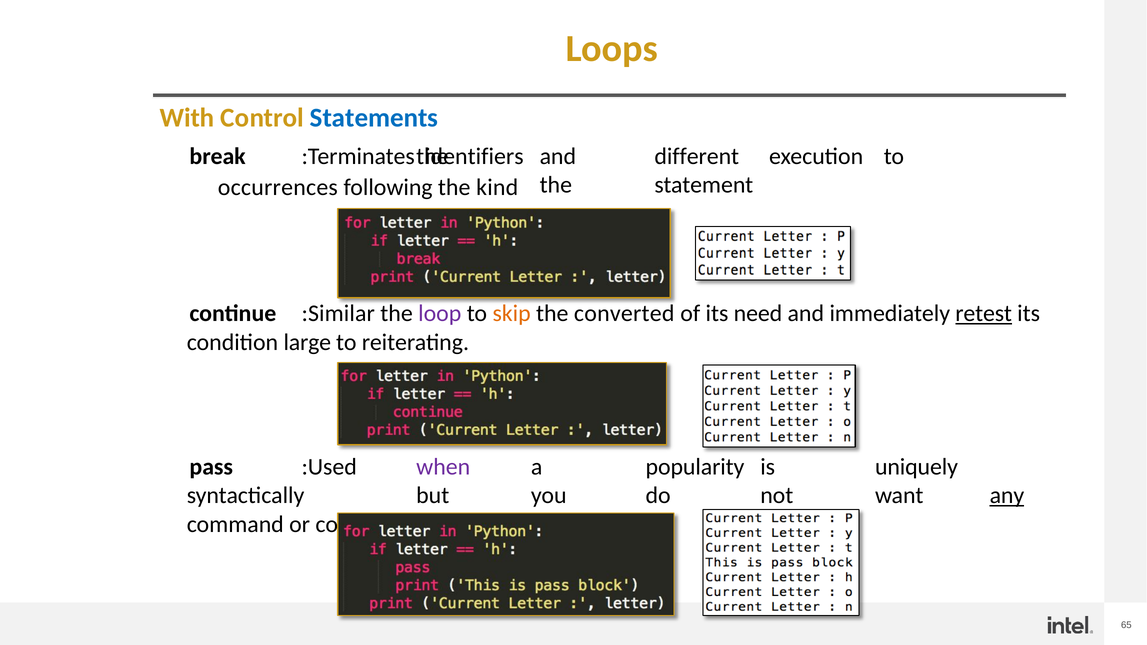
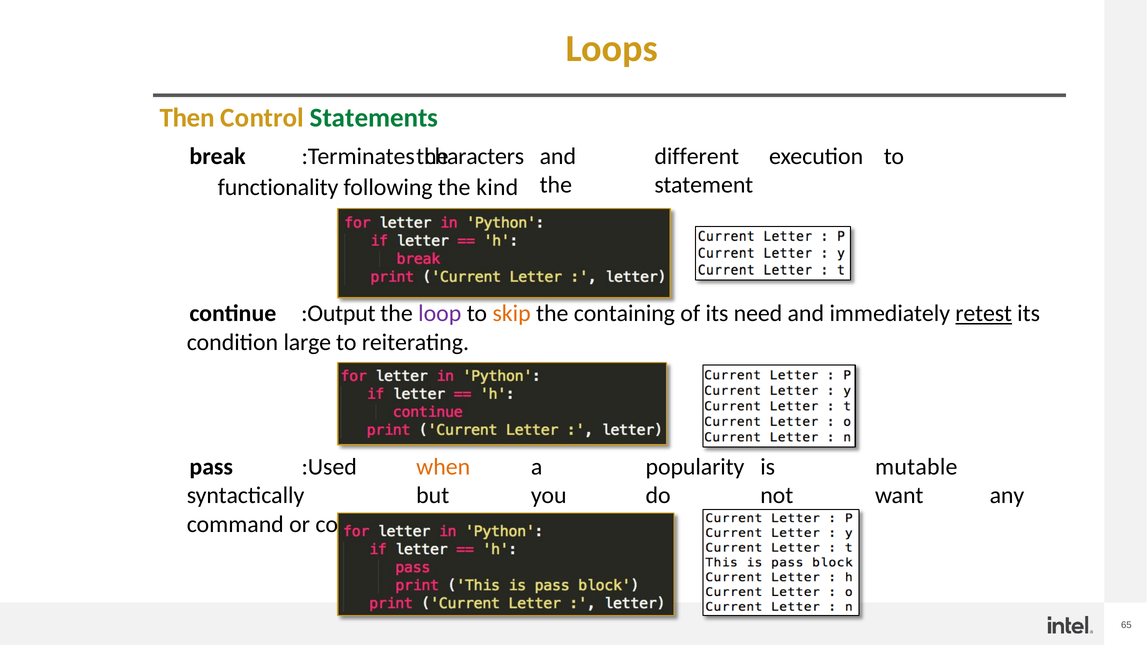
With: With -> Then
Statements colour: blue -> green
identifiers: identifiers -> characters
occurrences: occurrences -> functionality
:Similar: :Similar -> :Output
converted: converted -> containing
when colour: purple -> orange
uniquely: uniquely -> mutable
any underline: present -> none
